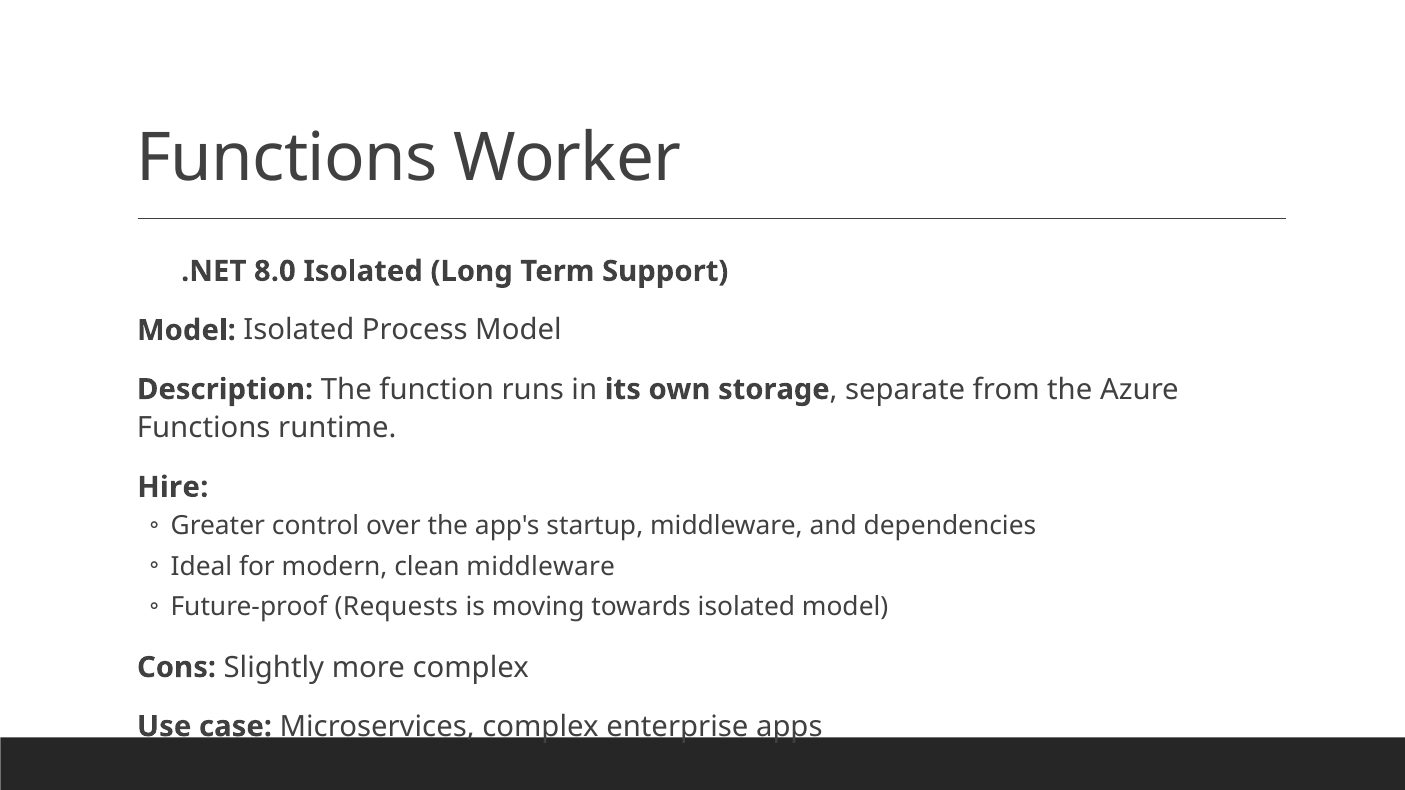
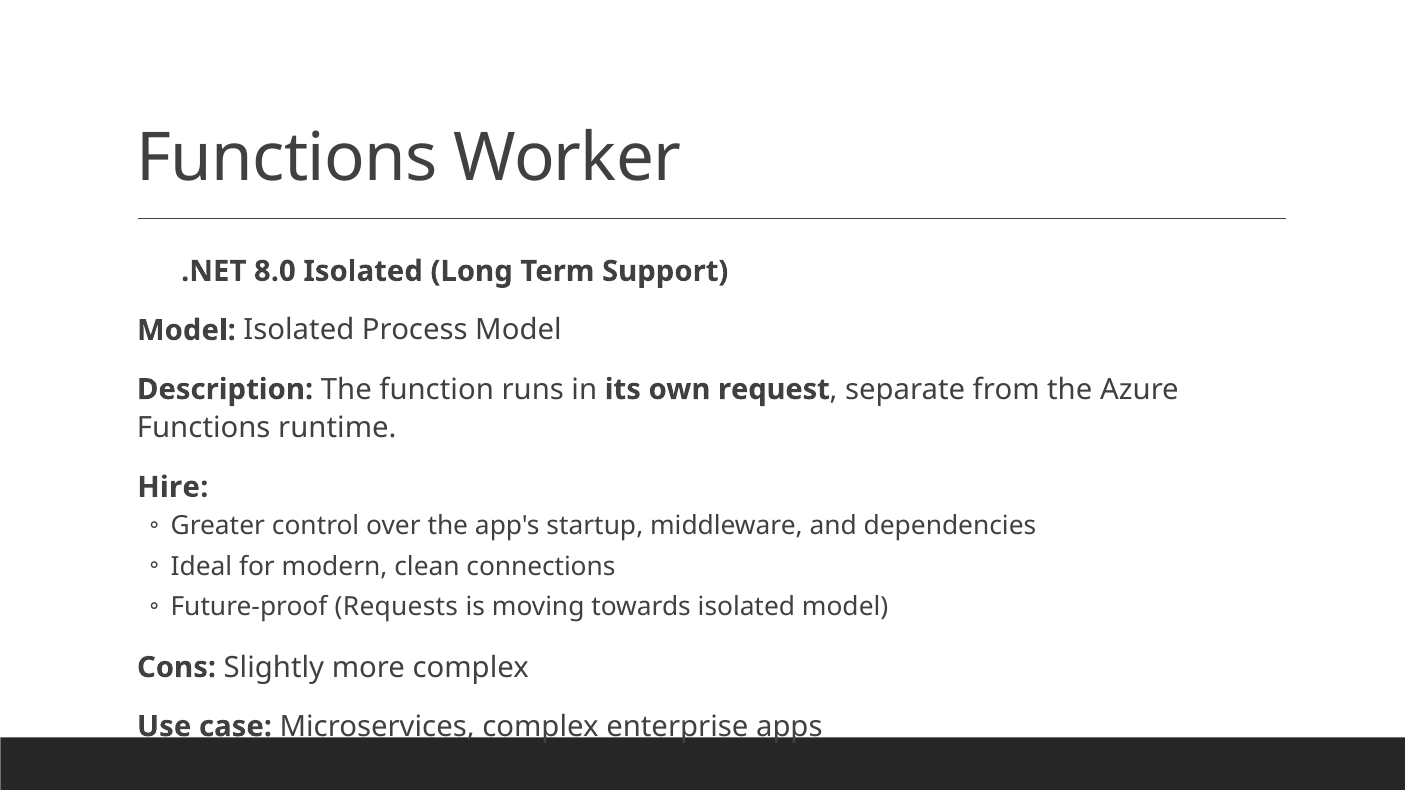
storage: storage -> request
clean middleware: middleware -> connections
